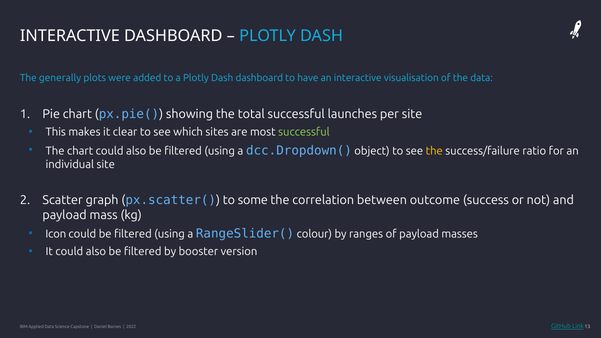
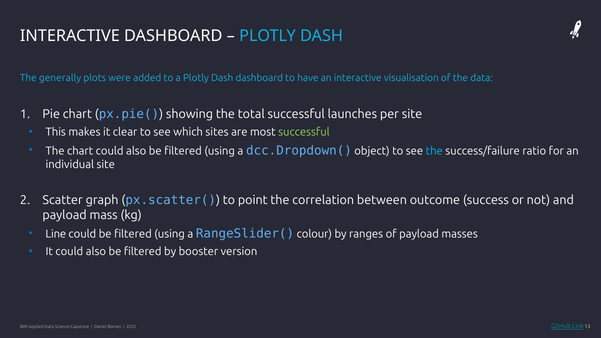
the at (434, 151) colour: yellow -> light blue
some: some -> point
Icon: Icon -> Line
